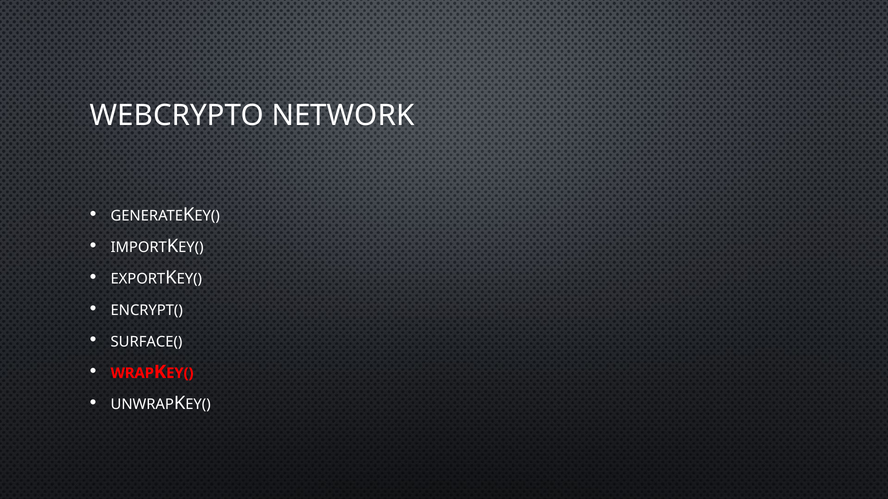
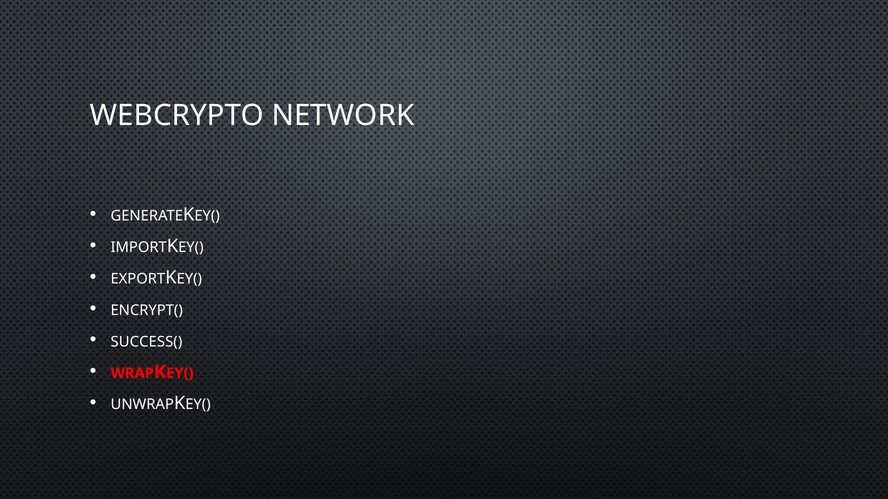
SURFACE(: SURFACE( -> SUCCESS(
